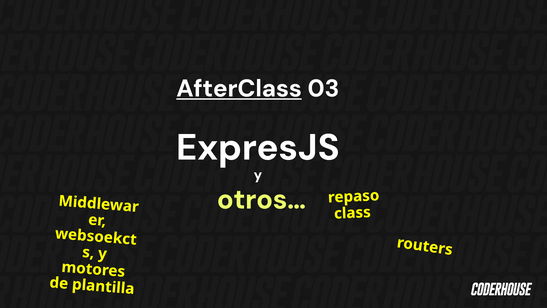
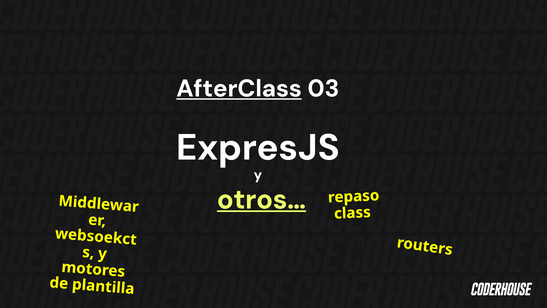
otros… underline: none -> present
